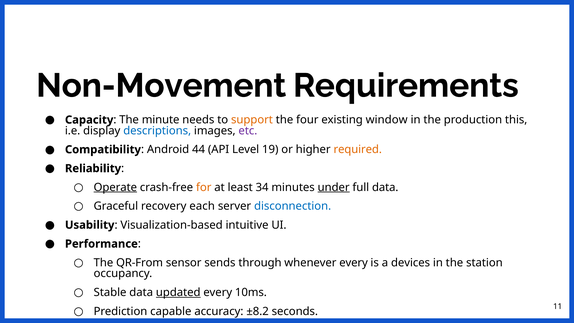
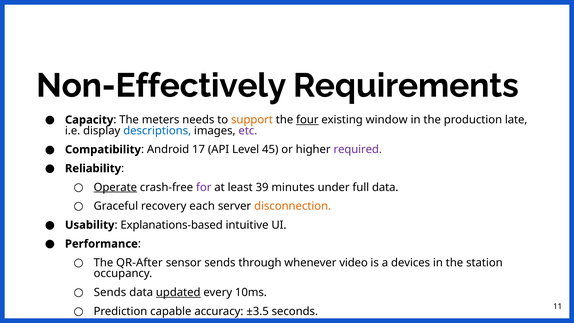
Non-Movement: Non-Movement -> Non-Effectively
minute: minute -> meters
four underline: none -> present
this: this -> late
44: 44 -> 17
19: 19 -> 45
required colour: orange -> purple
for colour: orange -> purple
34: 34 -> 39
under underline: present -> none
disconnection colour: blue -> orange
Visualization-based: Visualization-based -> Explanations-based
QR-From: QR-From -> QR-After
whenever every: every -> video
Stable at (110, 292): Stable -> Sends
±8.2: ±8.2 -> ±3.5
